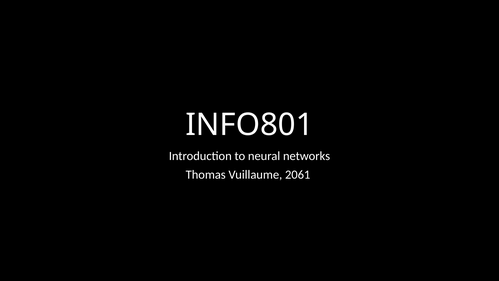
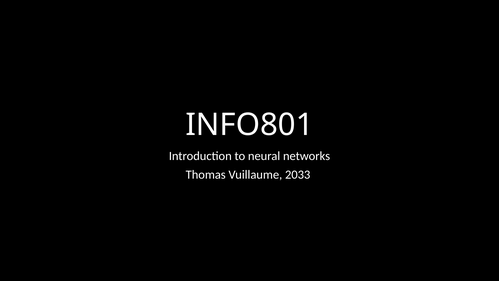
2061: 2061 -> 2033
